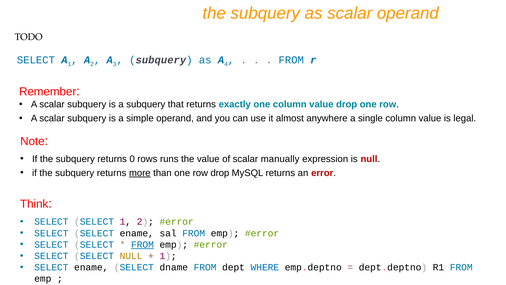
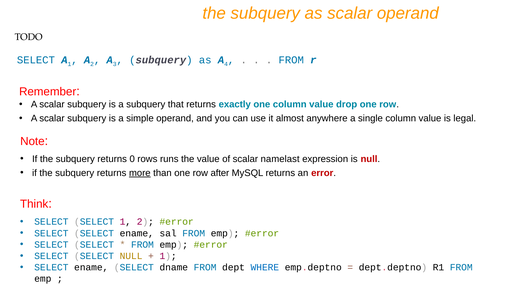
manually: manually -> namelast
row drop: drop -> after
FROM at (142, 244) underline: present -> none
